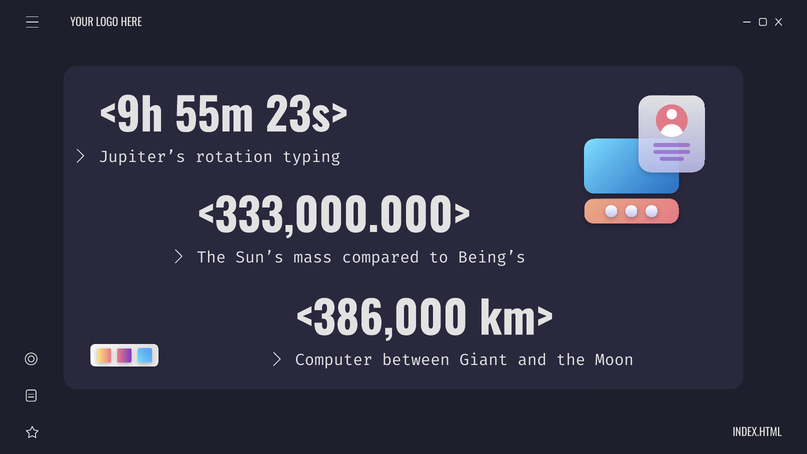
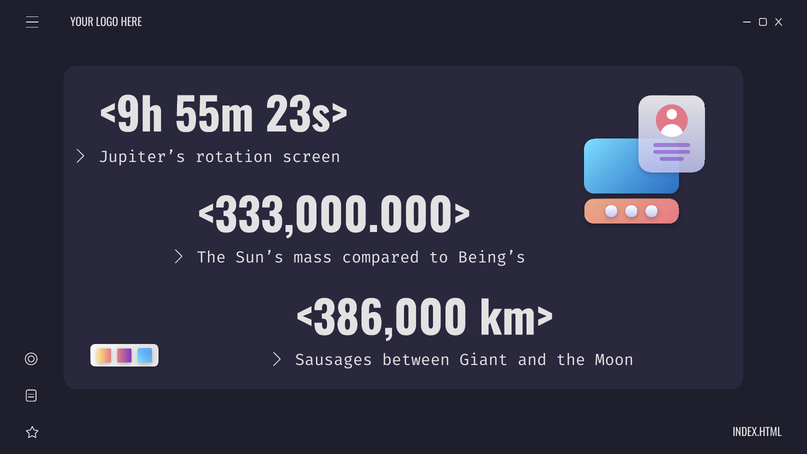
typing: typing -> screen
Computer: Computer -> Sausages
